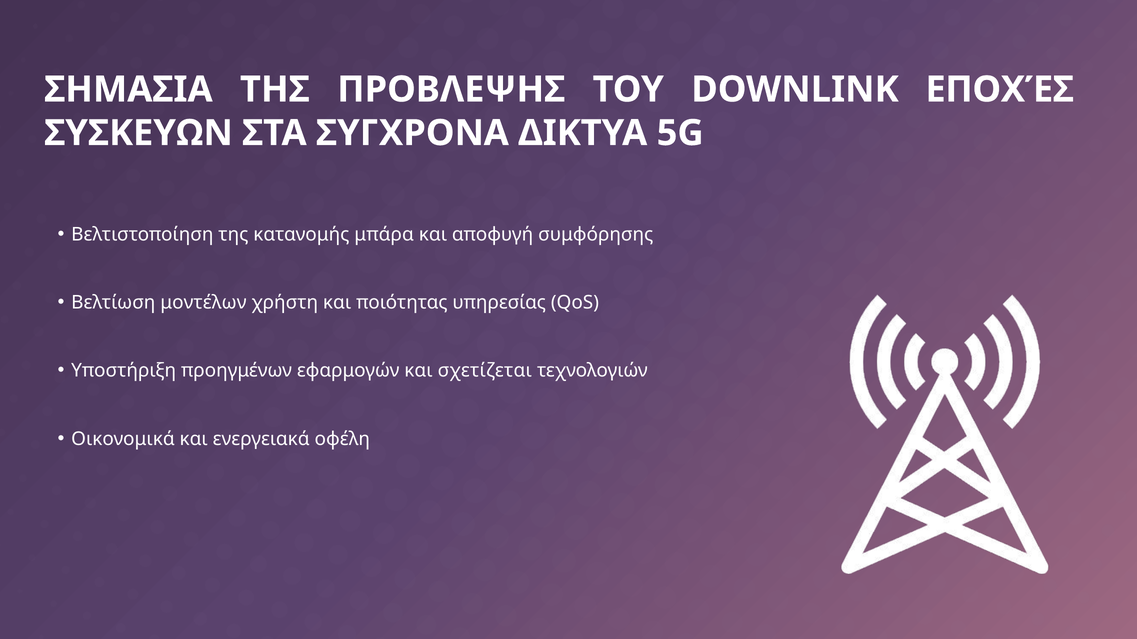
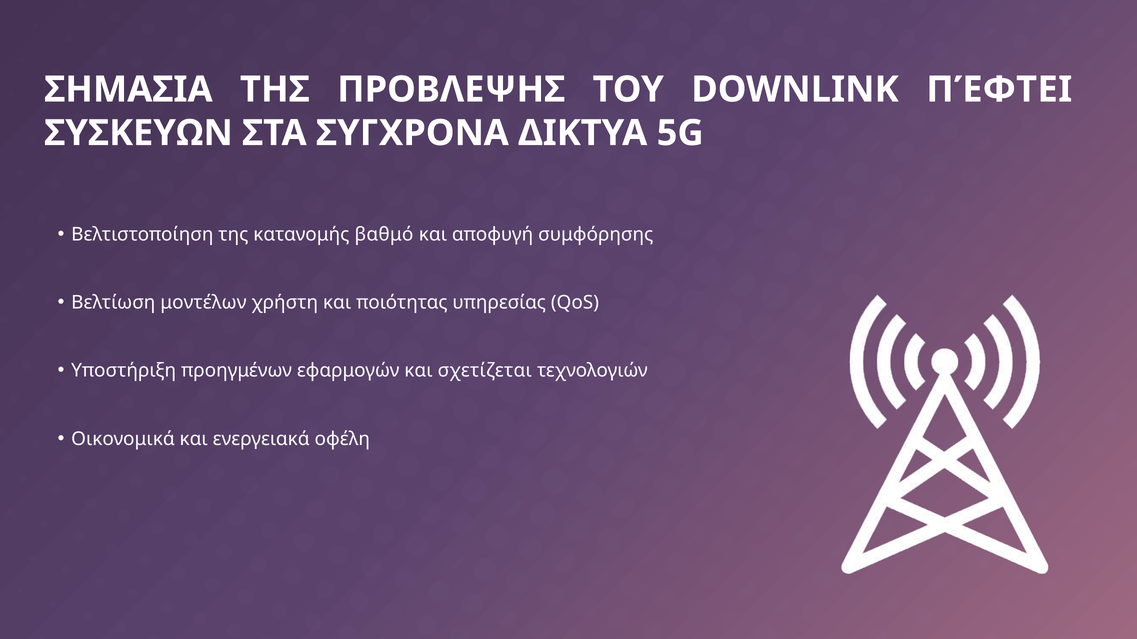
ΕΠΟΧΈΣ: ΕΠΟΧΈΣ -> ΠΈΦΤΕΙ
μπάρα: μπάρα -> βαθμό
